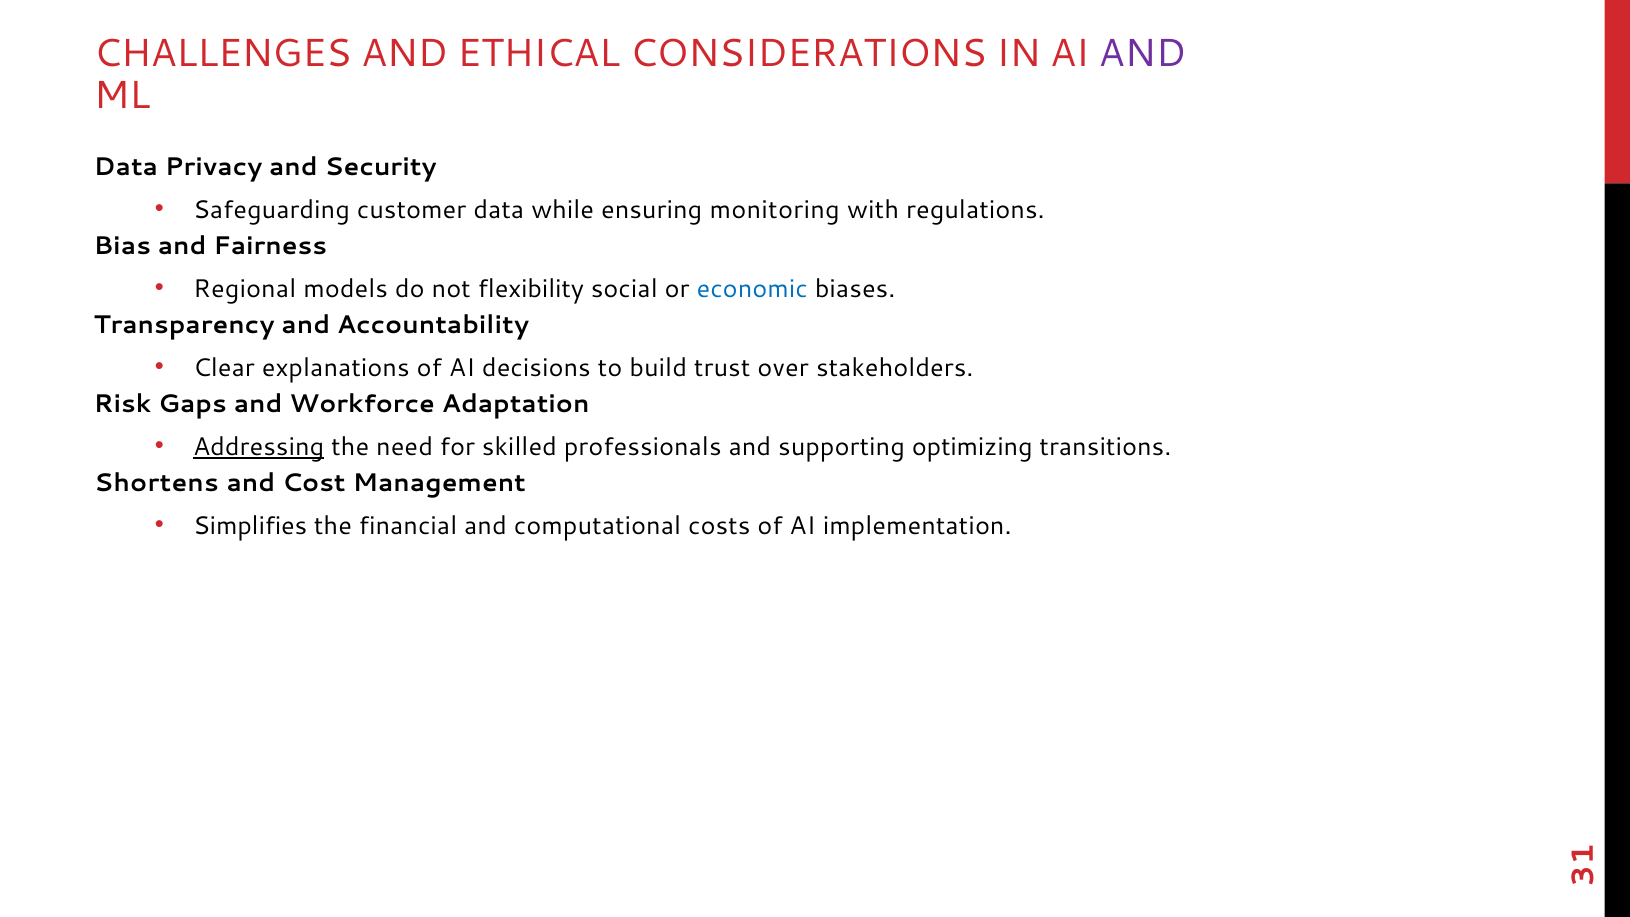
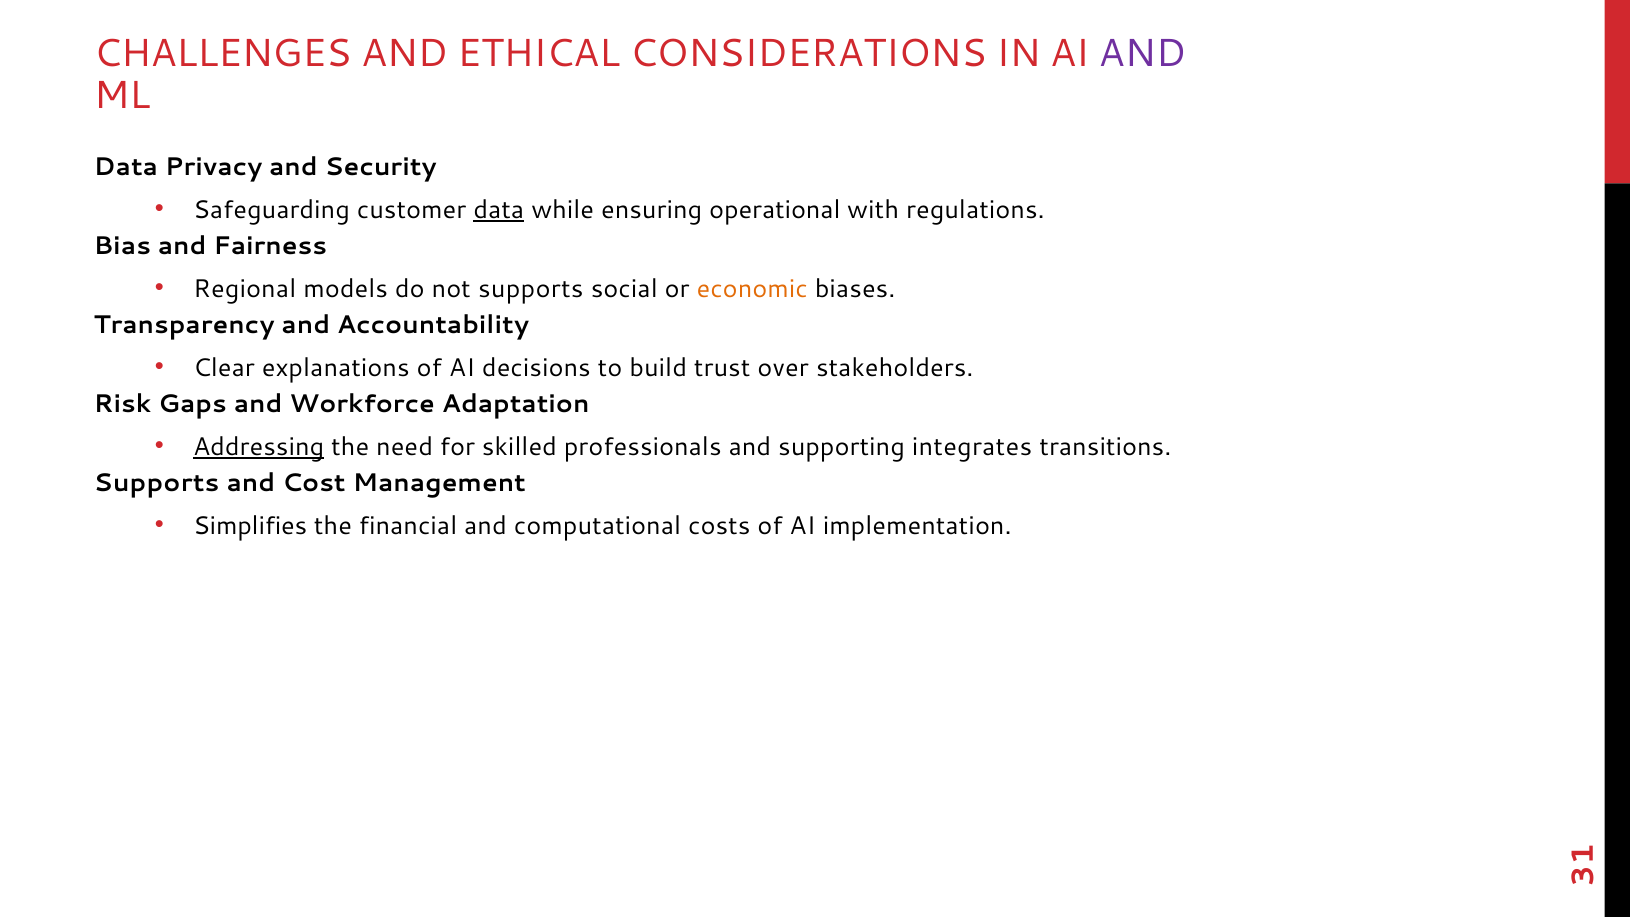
data at (499, 210) underline: none -> present
monitoring: monitoring -> operational
not flexibility: flexibility -> supports
economic colour: blue -> orange
optimizing: optimizing -> integrates
Shortens at (157, 483): Shortens -> Supports
